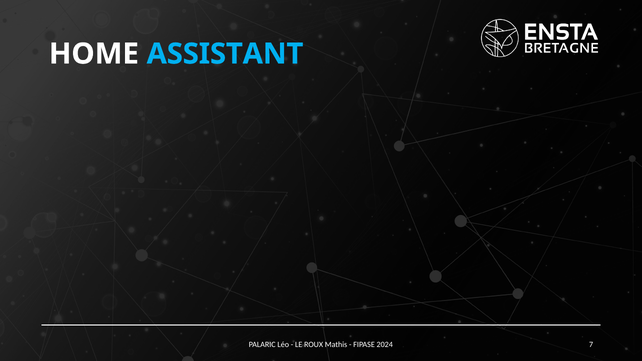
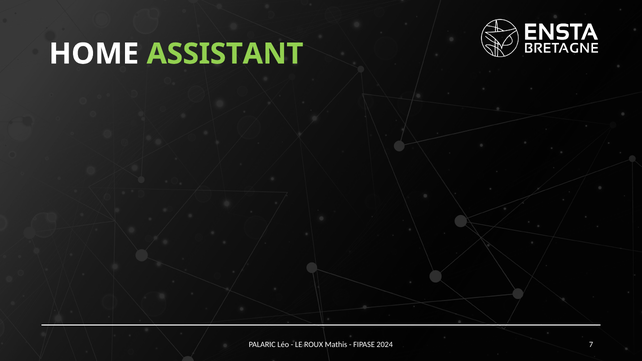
ASSISTANT colour: light blue -> light green
